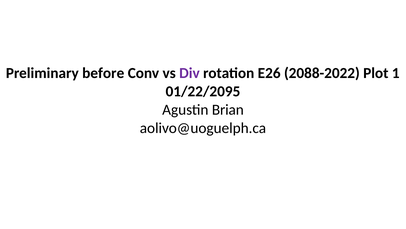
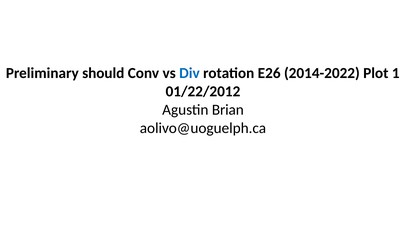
before: before -> should
Div colour: purple -> blue
2088-2022: 2088-2022 -> 2014-2022
01/22/2095: 01/22/2095 -> 01/22/2012
